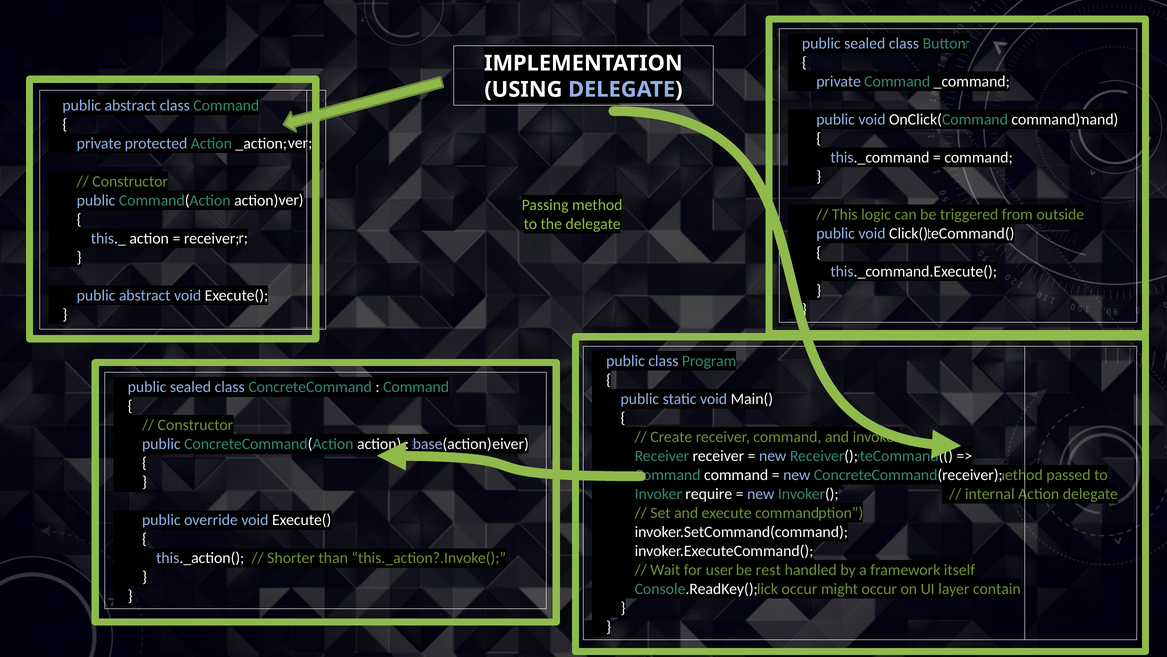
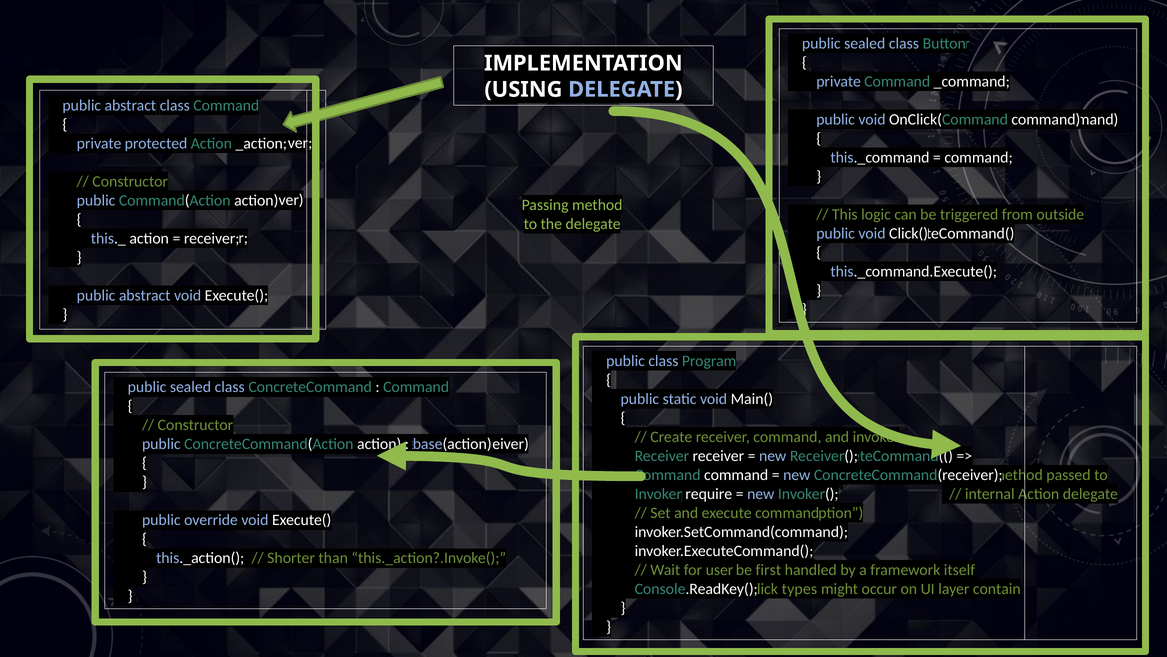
rest: rest -> first
occur at (799, 589): occur -> types
